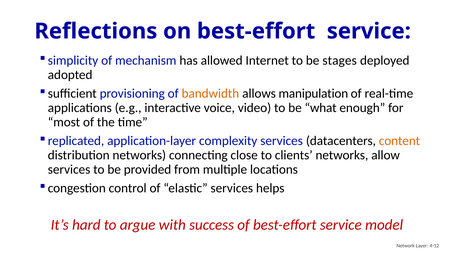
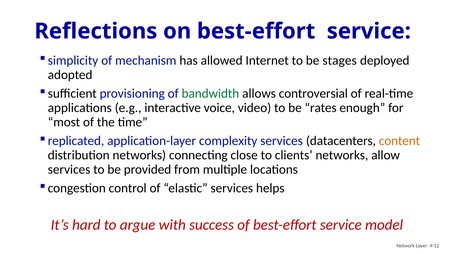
bandwidth colour: orange -> green
manipulation: manipulation -> controversial
what: what -> rates
